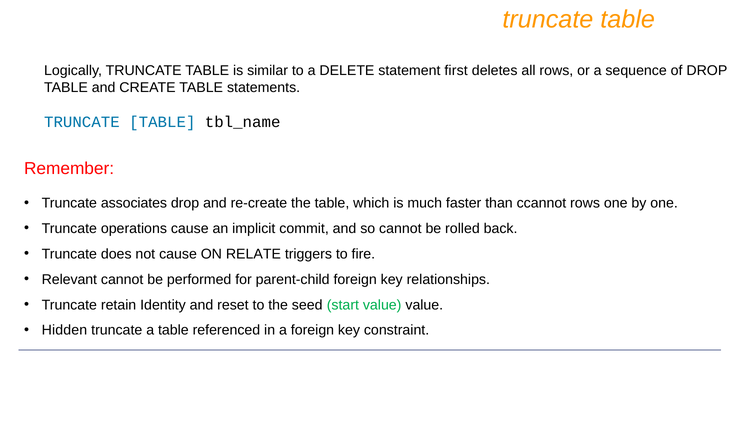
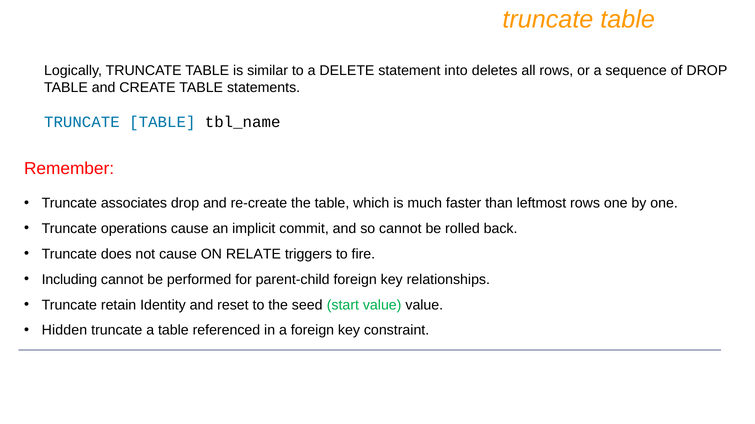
first: first -> into
ccannot: ccannot -> leftmost
Relevant: Relevant -> Including
